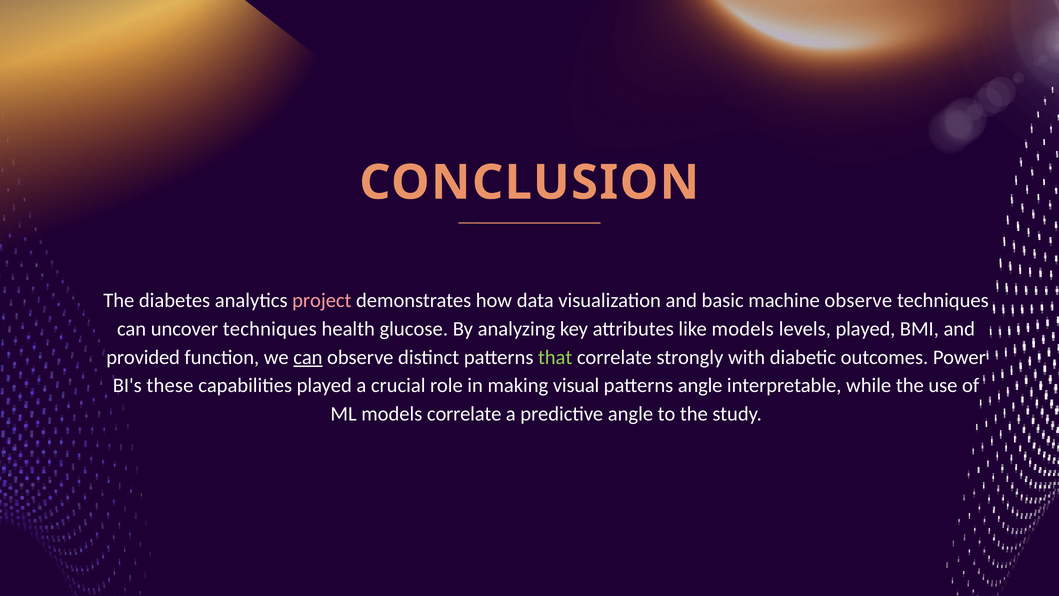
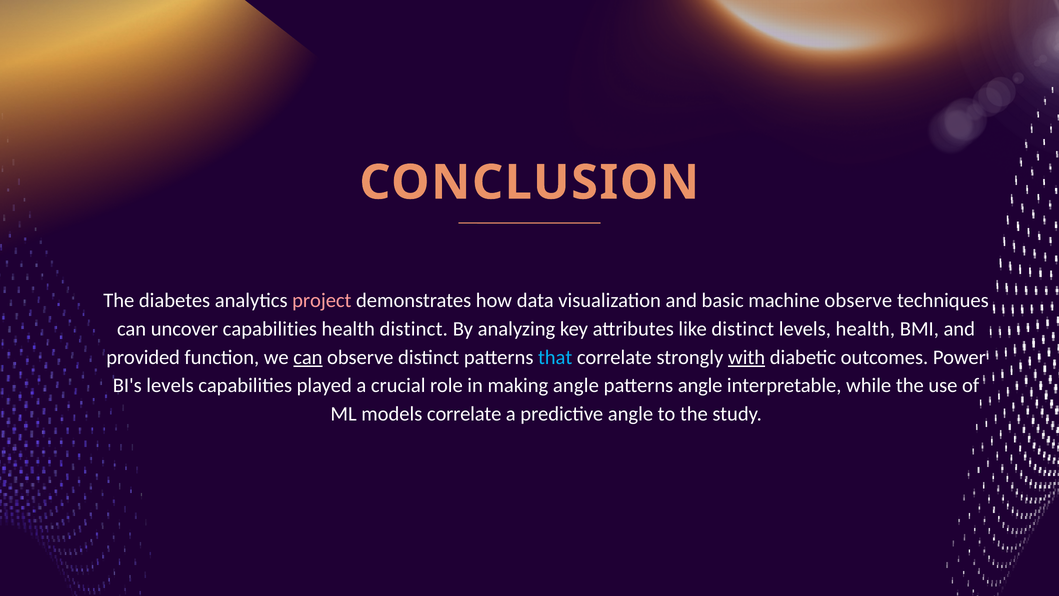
uncover techniques: techniques -> capabilities
health glucose: glucose -> distinct
like models: models -> distinct
levels played: played -> health
that colour: light green -> light blue
with underline: none -> present
BI's these: these -> levels
making visual: visual -> angle
